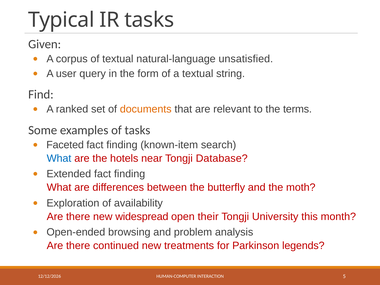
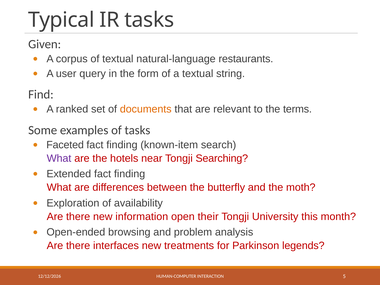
unsatisfied: unsatisfied -> restaurants
What at (59, 158) colour: blue -> purple
Database: Database -> Searching
widespread: widespread -> information
continued: continued -> interfaces
